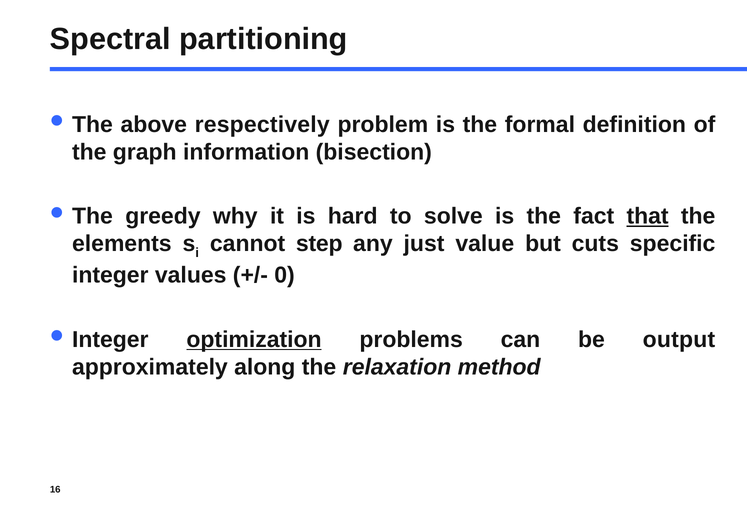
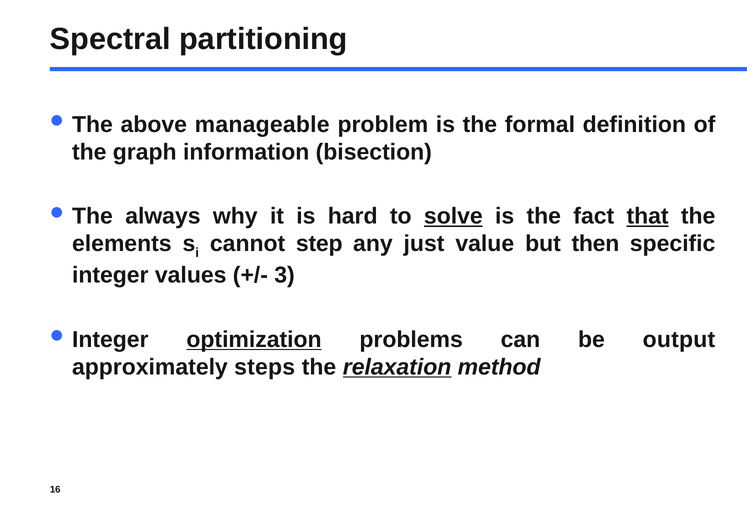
respectively: respectively -> manageable
greedy: greedy -> always
solve underline: none -> present
cuts: cuts -> then
0: 0 -> 3
along: along -> steps
relaxation underline: none -> present
